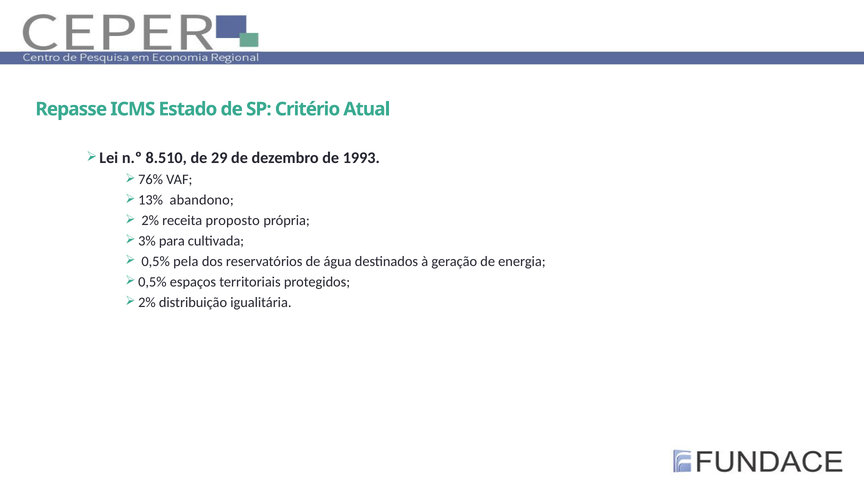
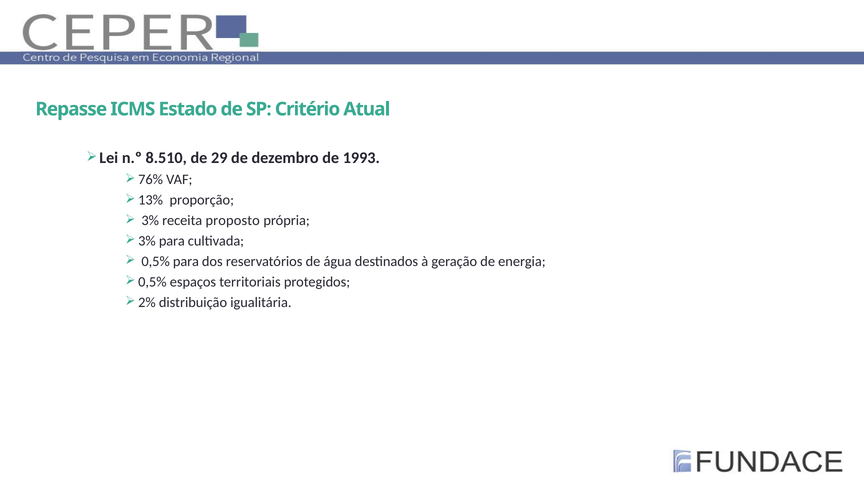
abandono: abandono -> proporção
2%: 2% -> 3%
0,5% pela: pela -> para
